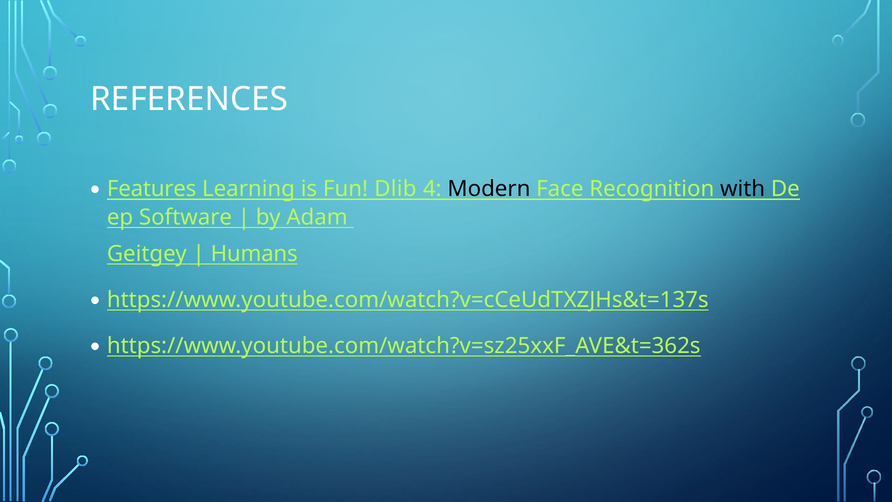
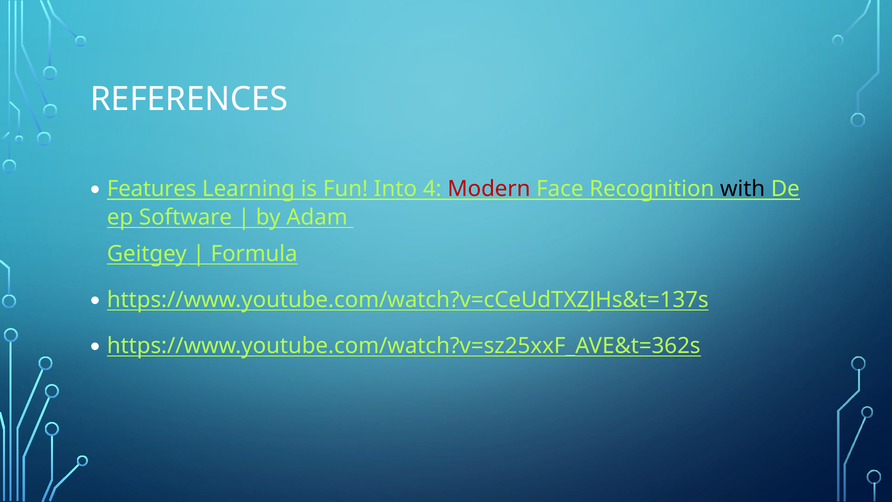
Dlib: Dlib -> Into
Modern colour: black -> red
Humans: Humans -> Formula
